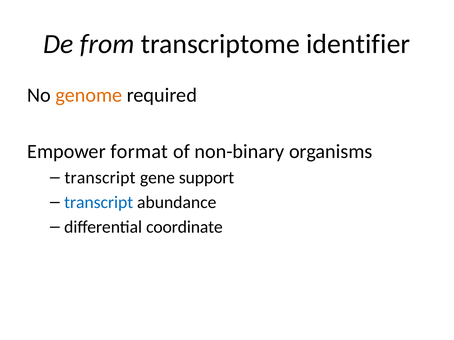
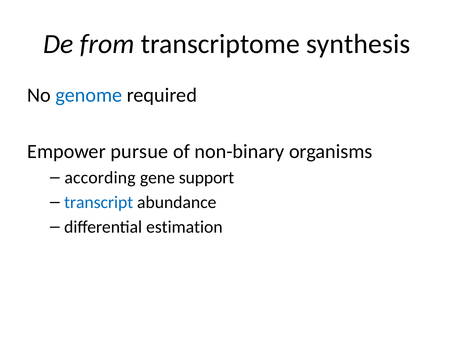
identifier: identifier -> synthesis
genome colour: orange -> blue
format: format -> pursue
transcript at (100, 178): transcript -> according
coordinate: coordinate -> estimation
